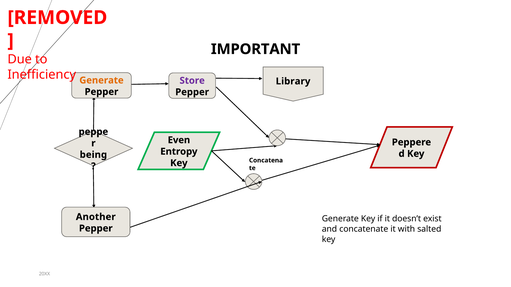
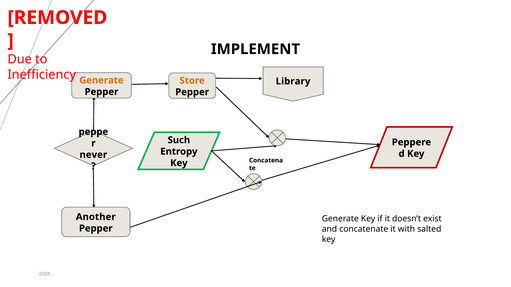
IMPORTANT: IMPORTANT -> IMPLEMENT
Store colour: purple -> orange
Even: Even -> Such
being: being -> never
